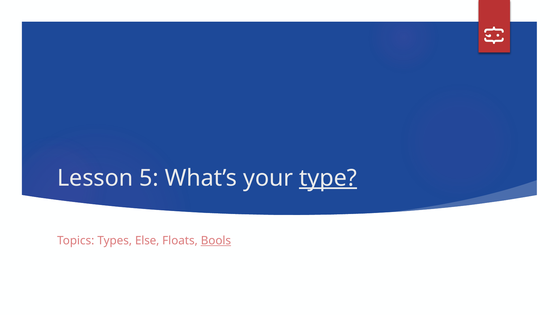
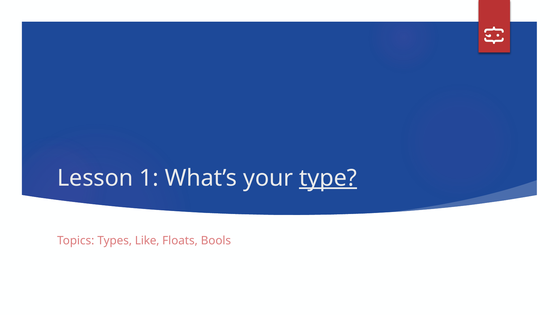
5: 5 -> 1
Else: Else -> Like
Bools underline: present -> none
